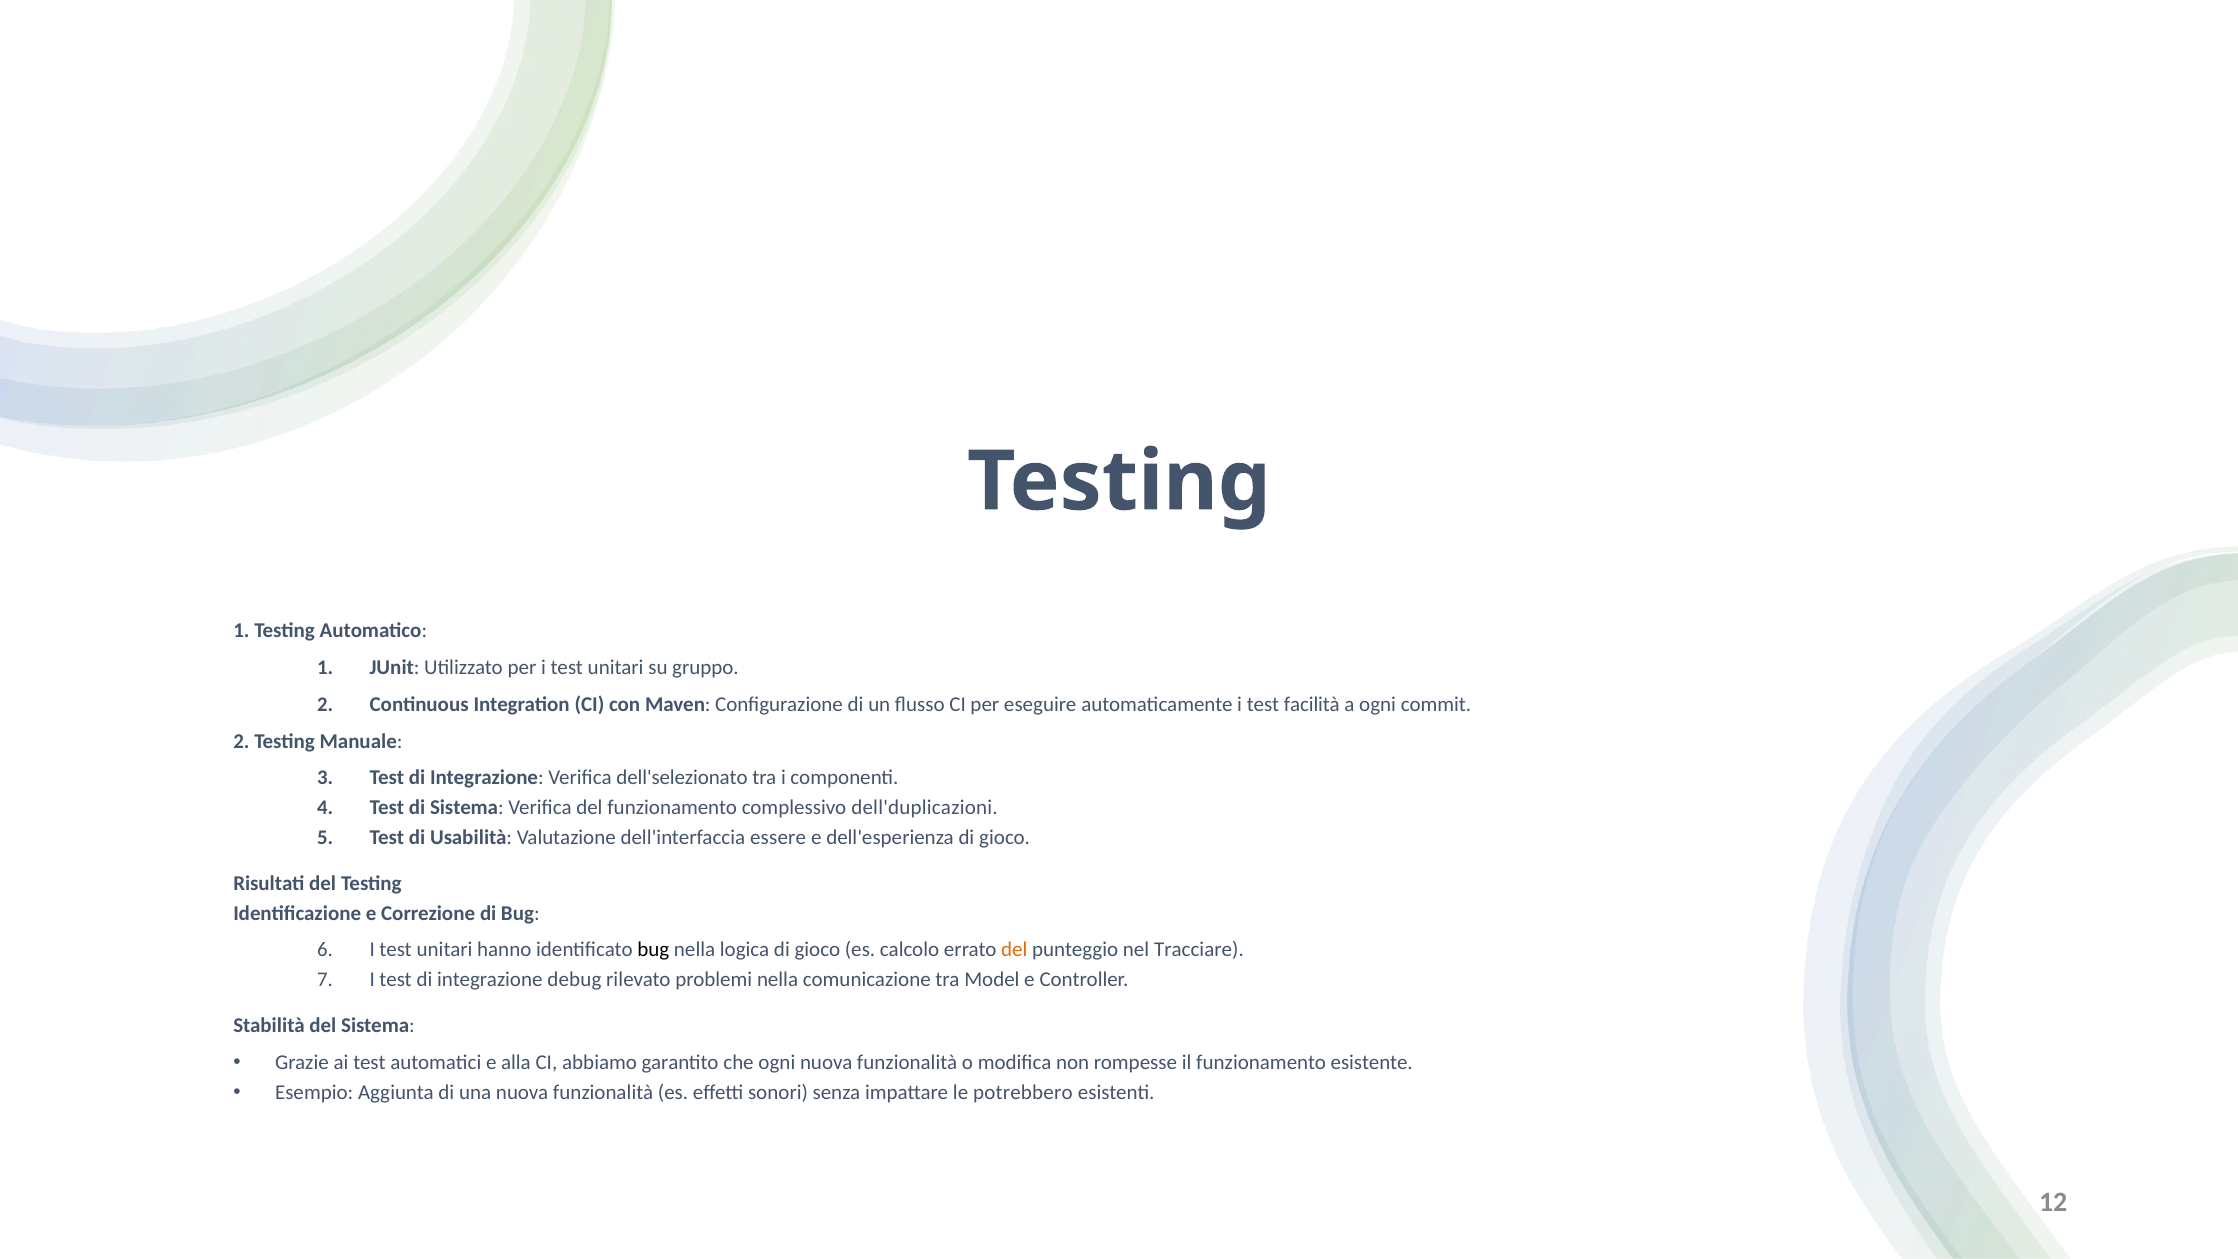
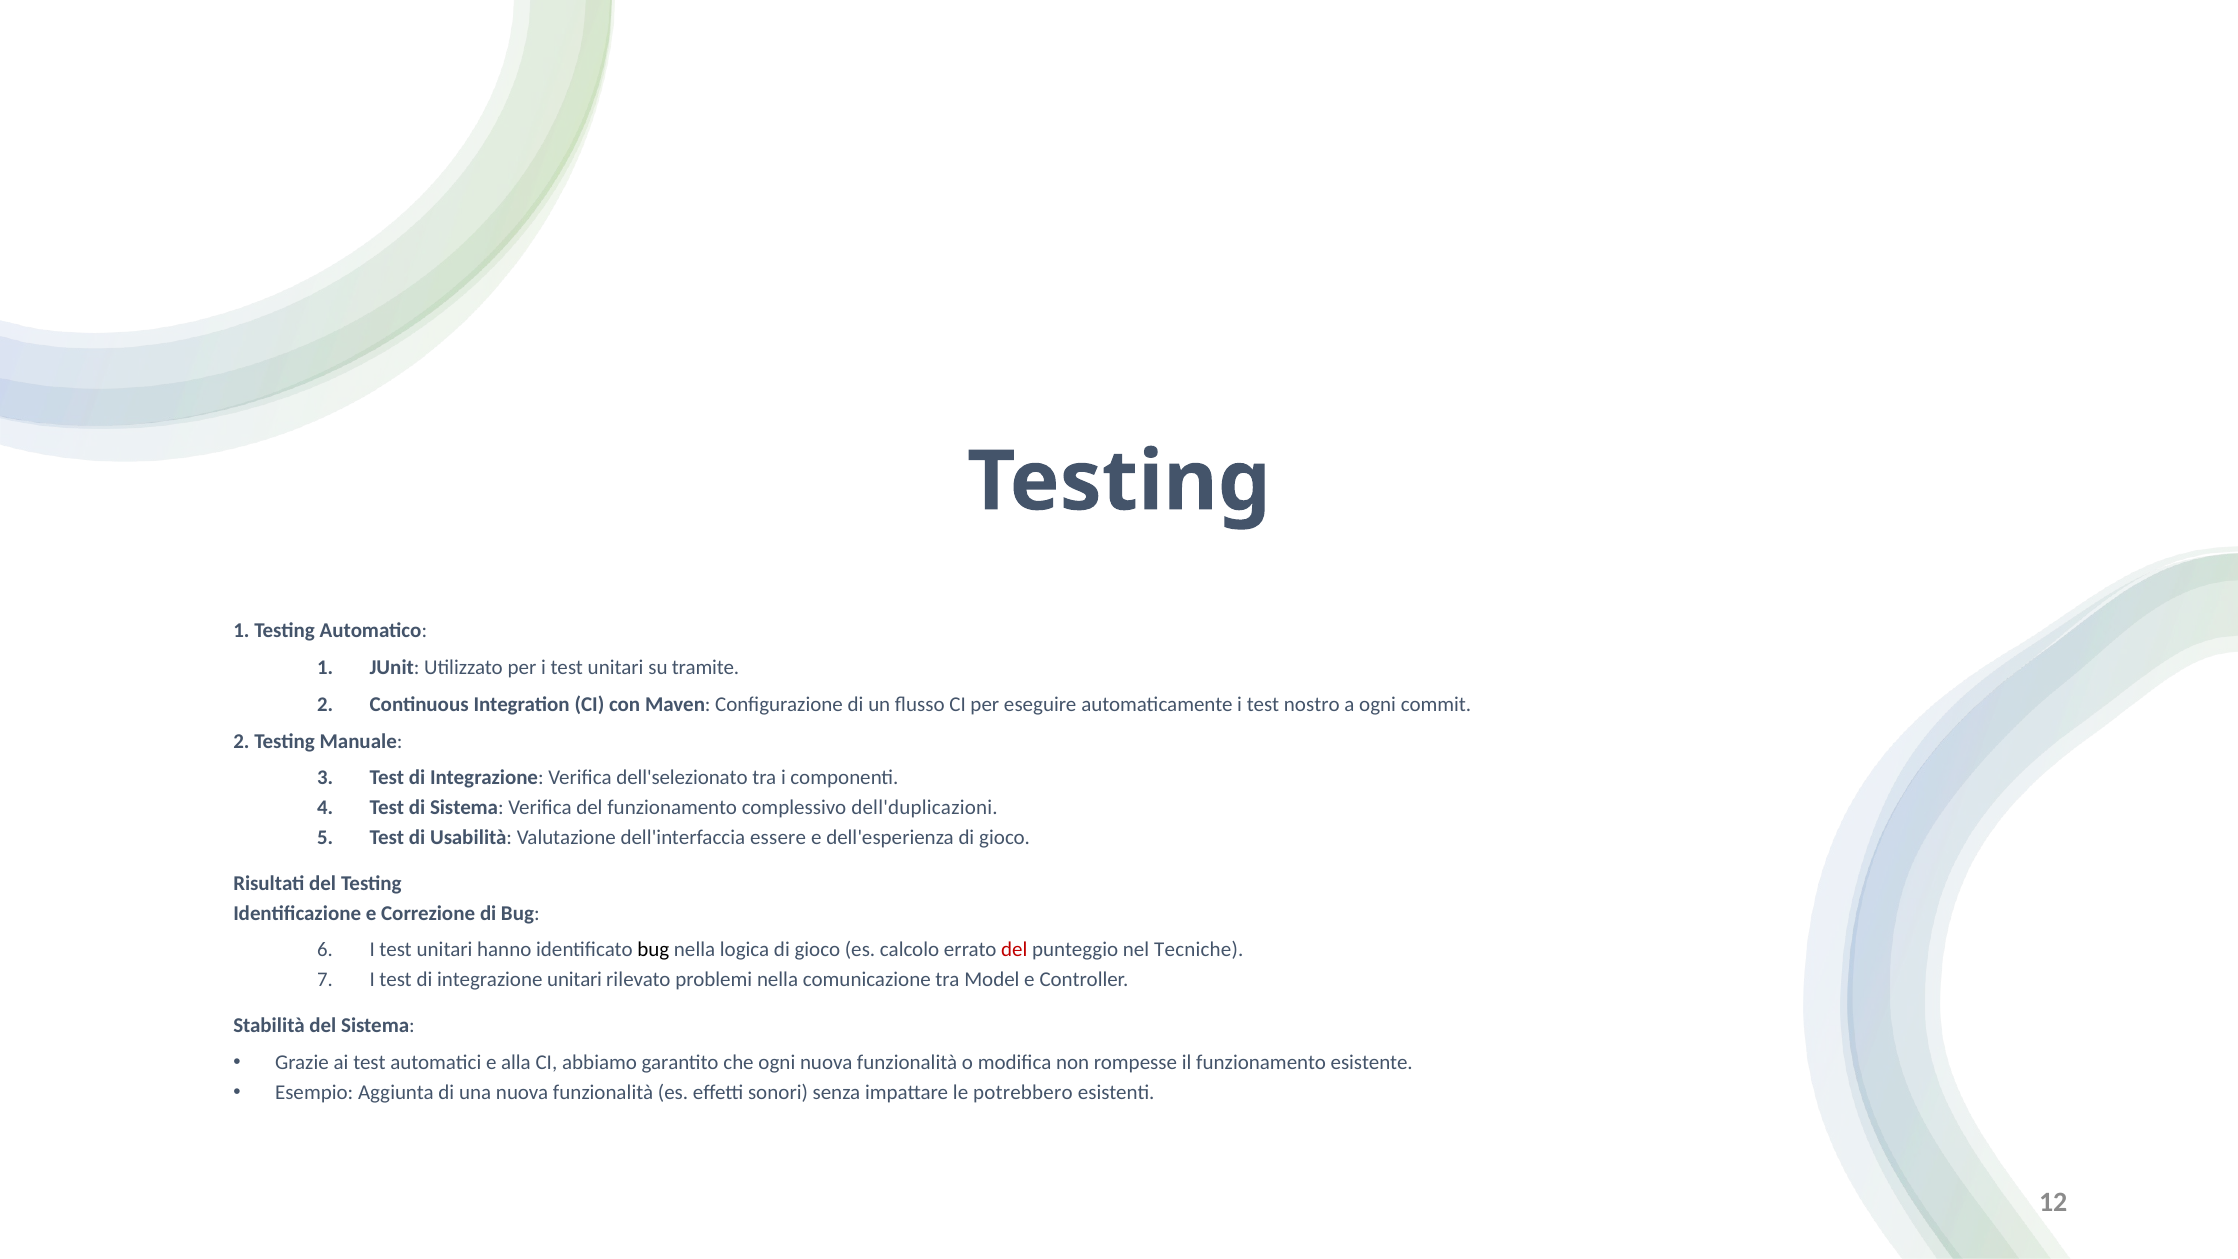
gruppo: gruppo -> tramite
facilità: facilità -> nostro
del at (1014, 950) colour: orange -> red
Tracciare: Tracciare -> Tecniche
integrazione debug: debug -> unitari
